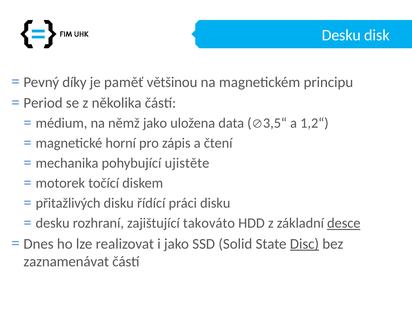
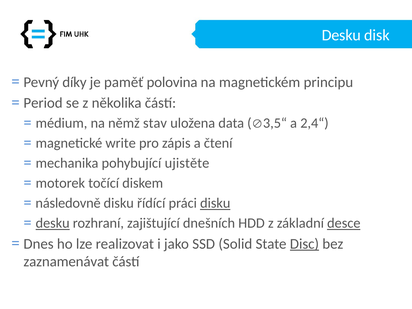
většinou: většinou -> polovina
němž jako: jako -> stav
1,2“: 1,2“ -> 2,4“
horní: horní -> write
přitažlivých: přitažlivých -> následovně
disku at (215, 203) underline: none -> present
desku at (53, 223) underline: none -> present
takováto: takováto -> dnešních
